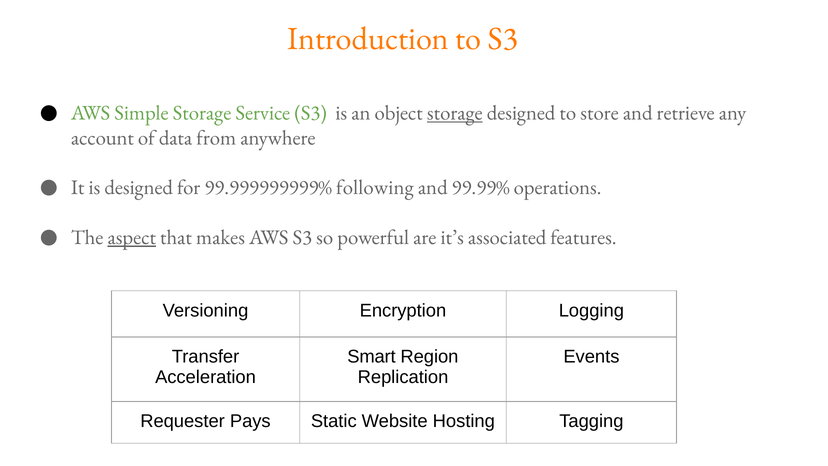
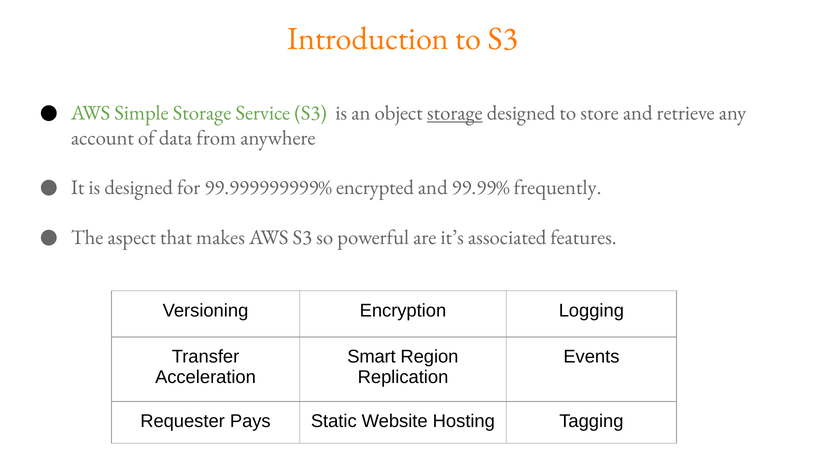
following: following -> encrypted
operations: operations -> frequently
aspect underline: present -> none
